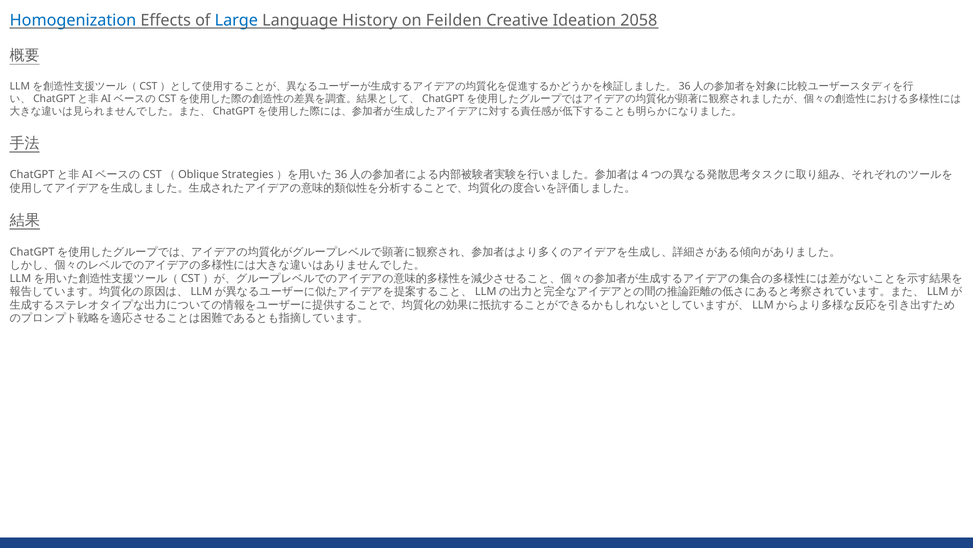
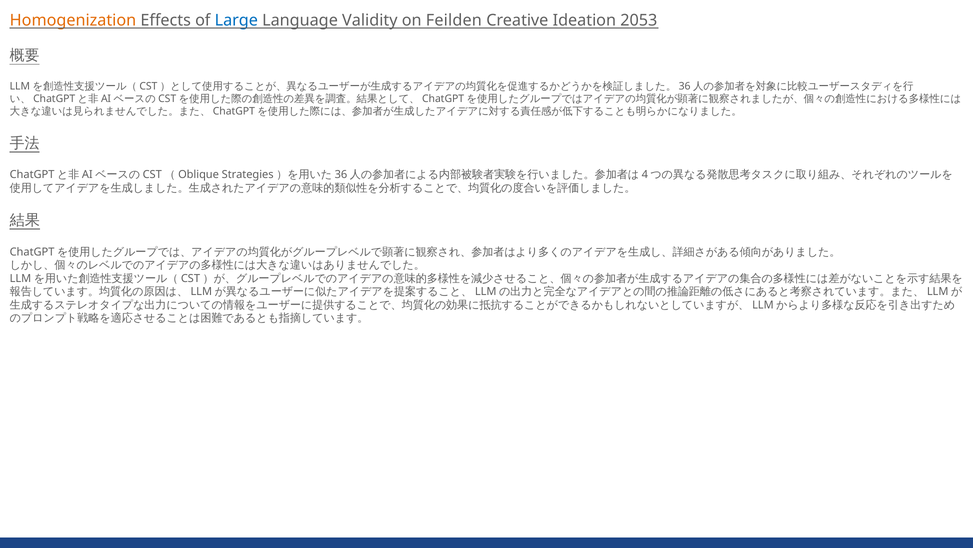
Homogenization colour: blue -> orange
History: History -> Validity
2058: 2058 -> 2053
